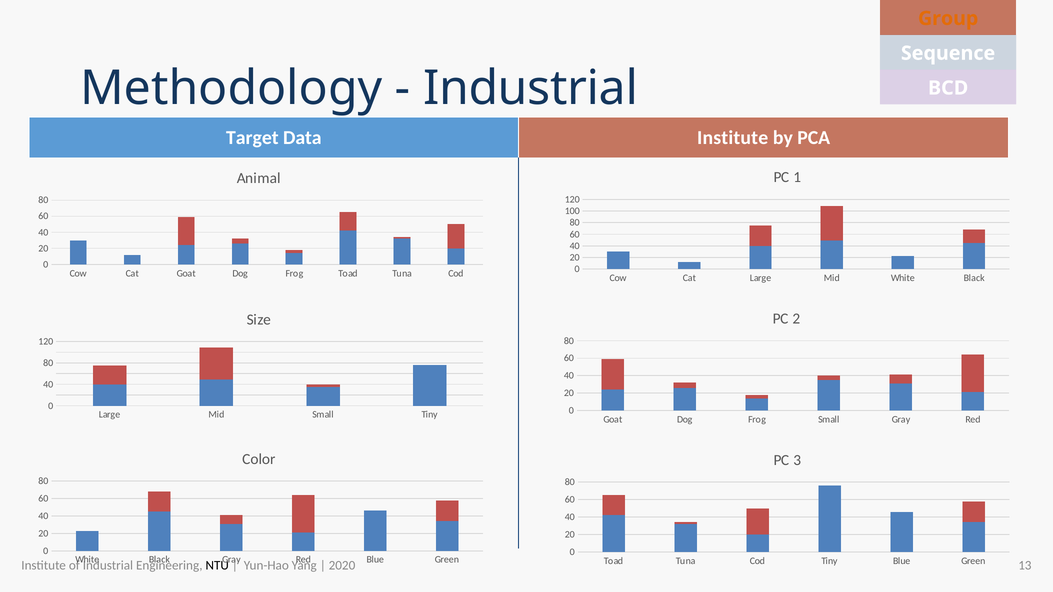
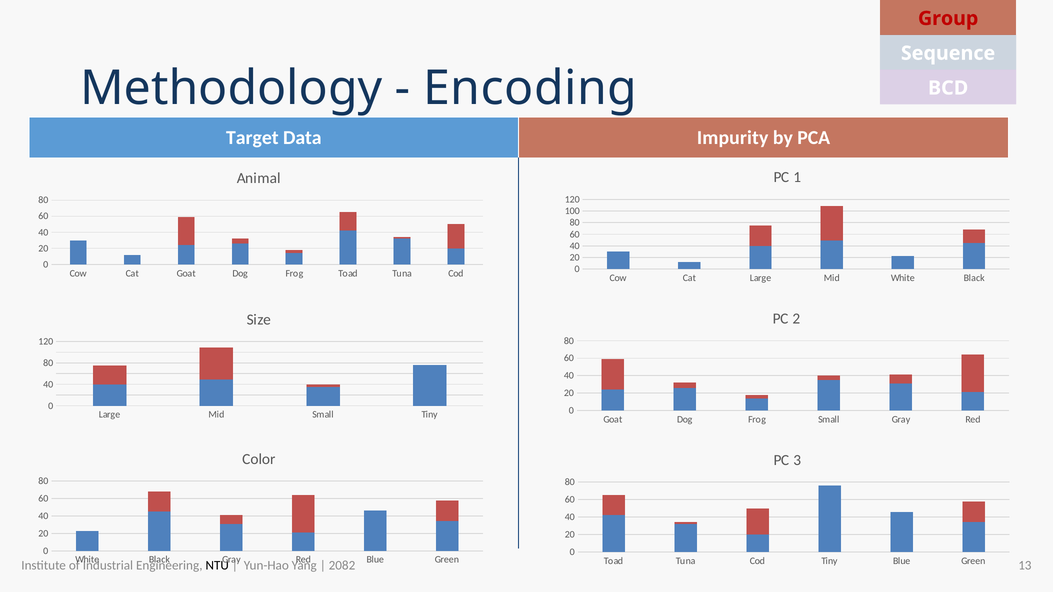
Group colour: orange -> red
Industrial at (531, 88): Industrial -> Encoding
Data Institute: Institute -> Impurity
2020: 2020 -> 2082
